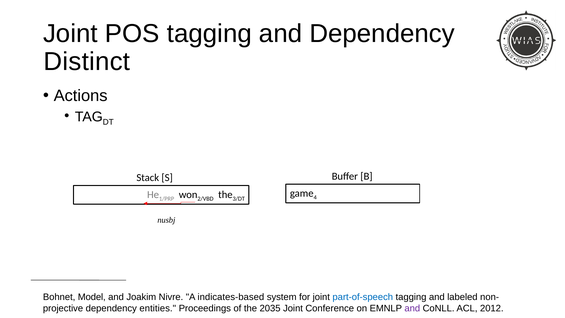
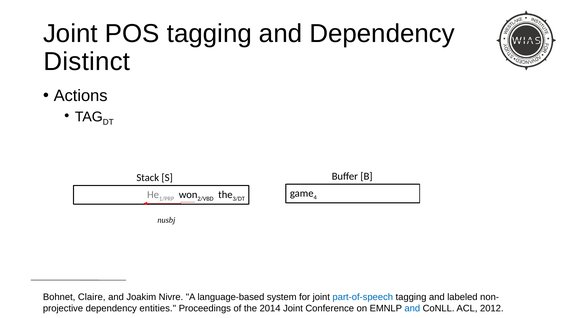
Model: Model -> Claire
indicates-based: indicates-based -> language-based
2035: 2035 -> 2014
and at (412, 308) colour: purple -> blue
